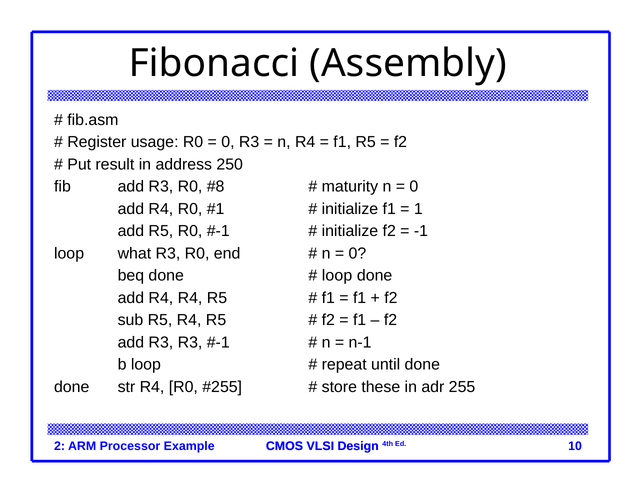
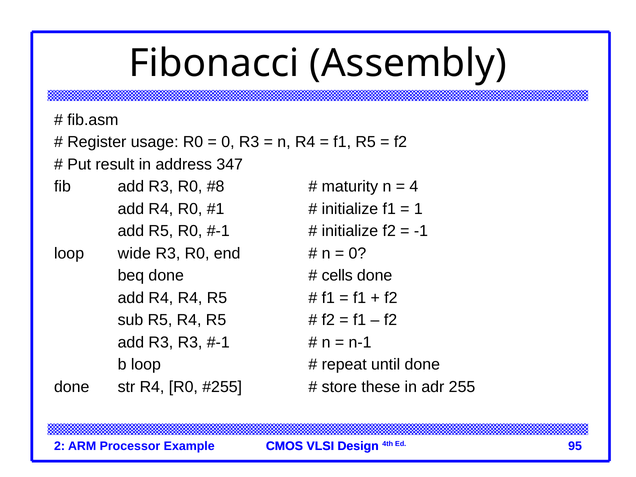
250: 250 -> 347
0 at (414, 187): 0 -> 4
what: what -> wide
loop at (337, 276): loop -> cells
10: 10 -> 95
